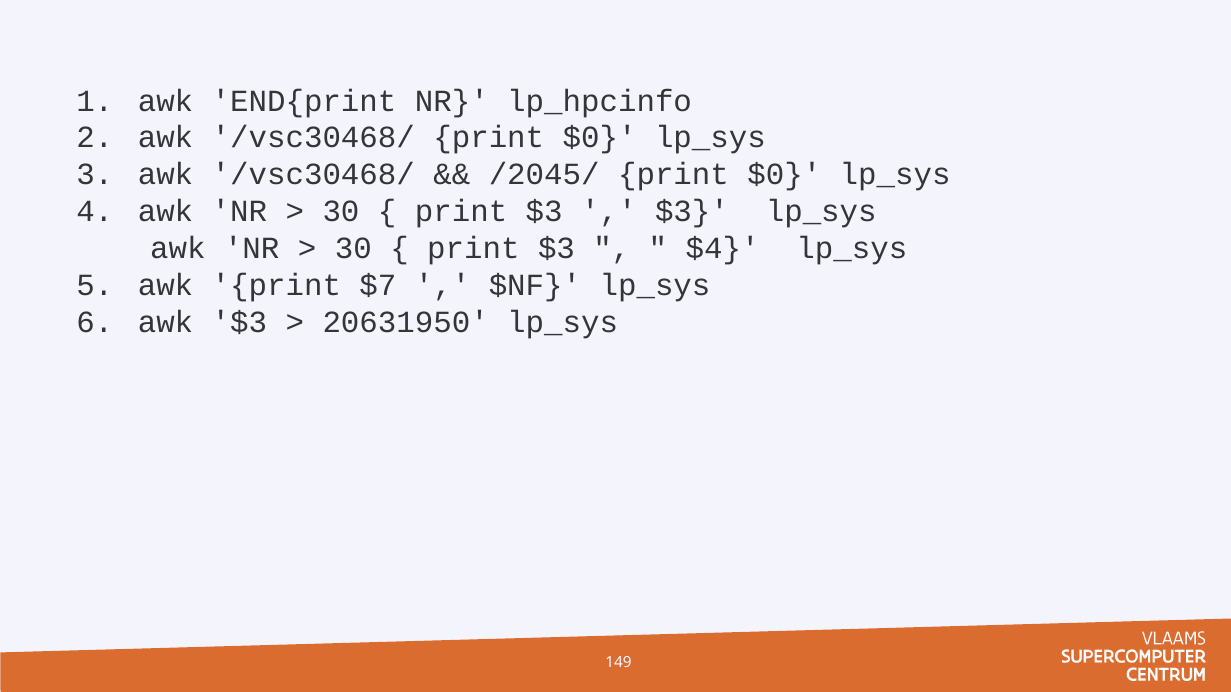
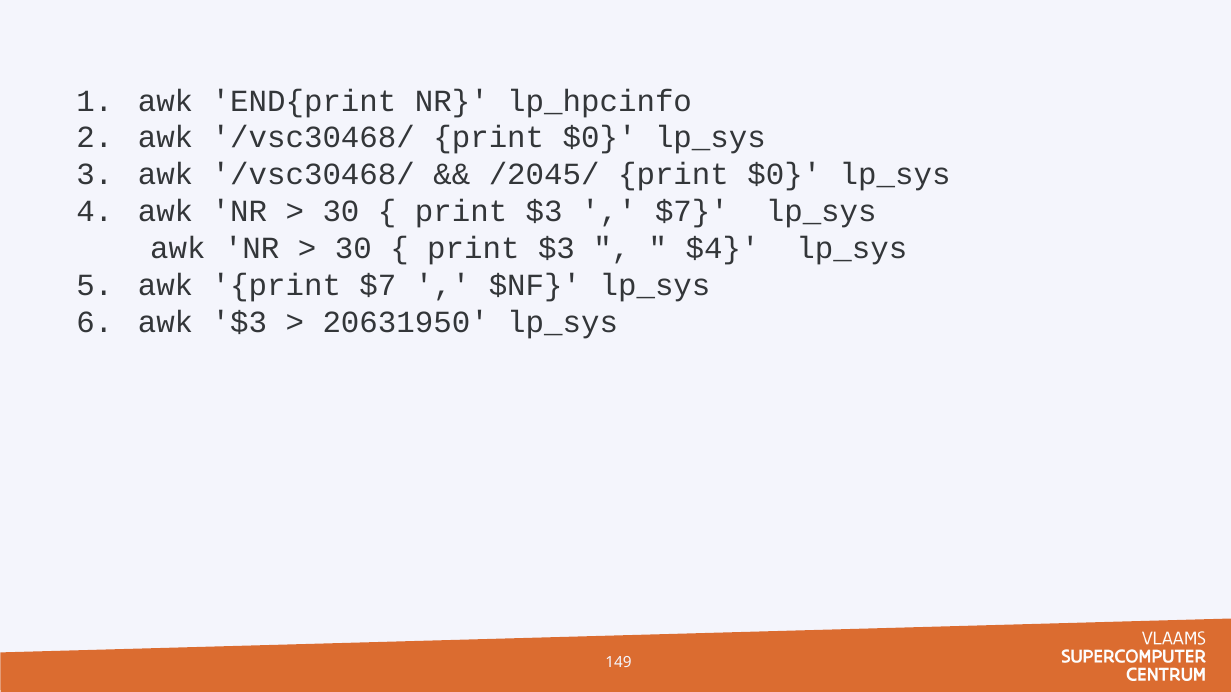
$3 at (692, 212): $3 -> $7
